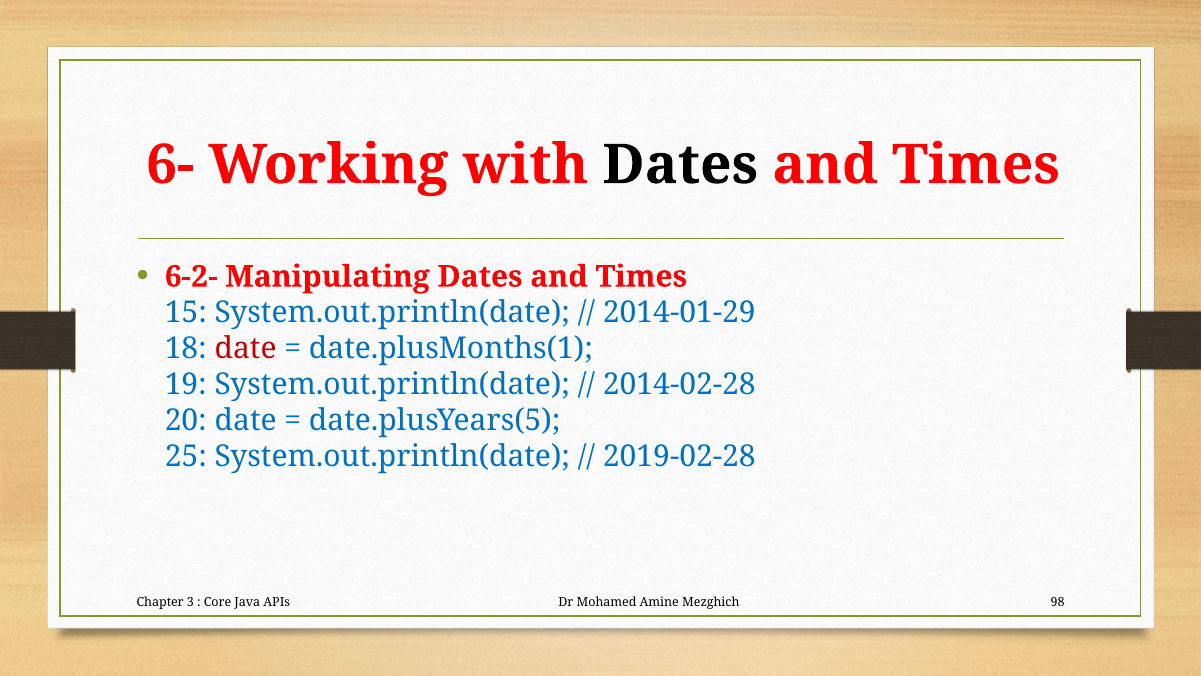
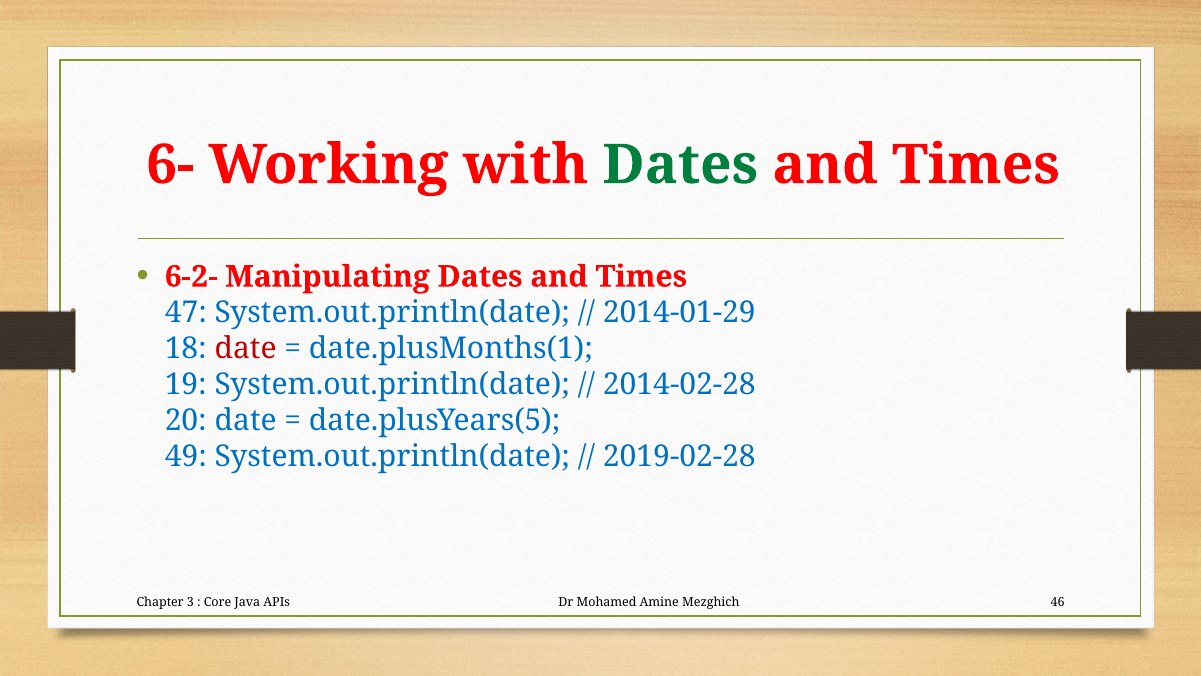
Dates at (680, 165) colour: black -> green
15: 15 -> 47
25: 25 -> 49
98: 98 -> 46
